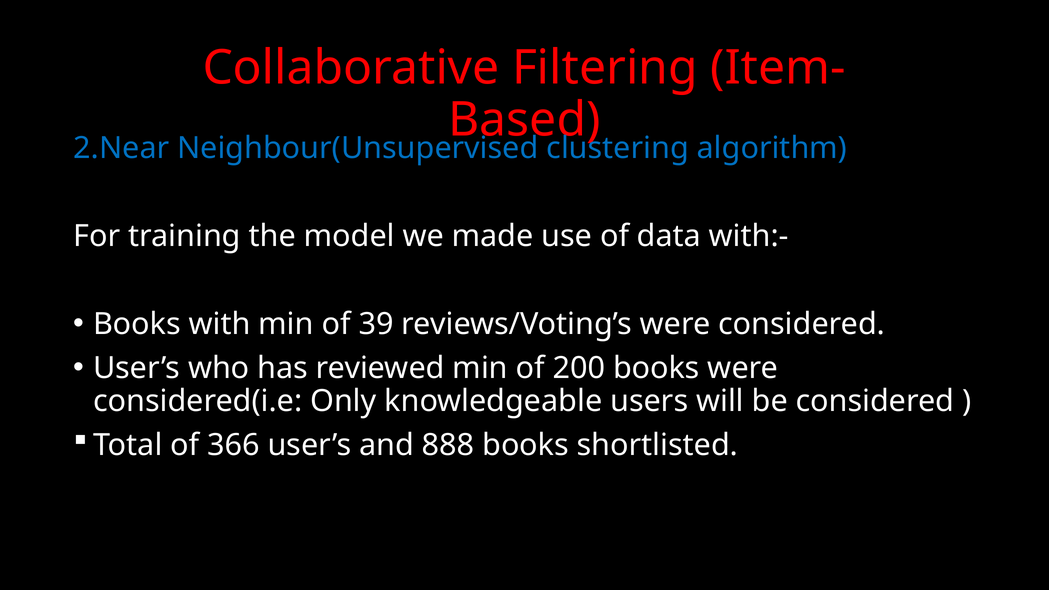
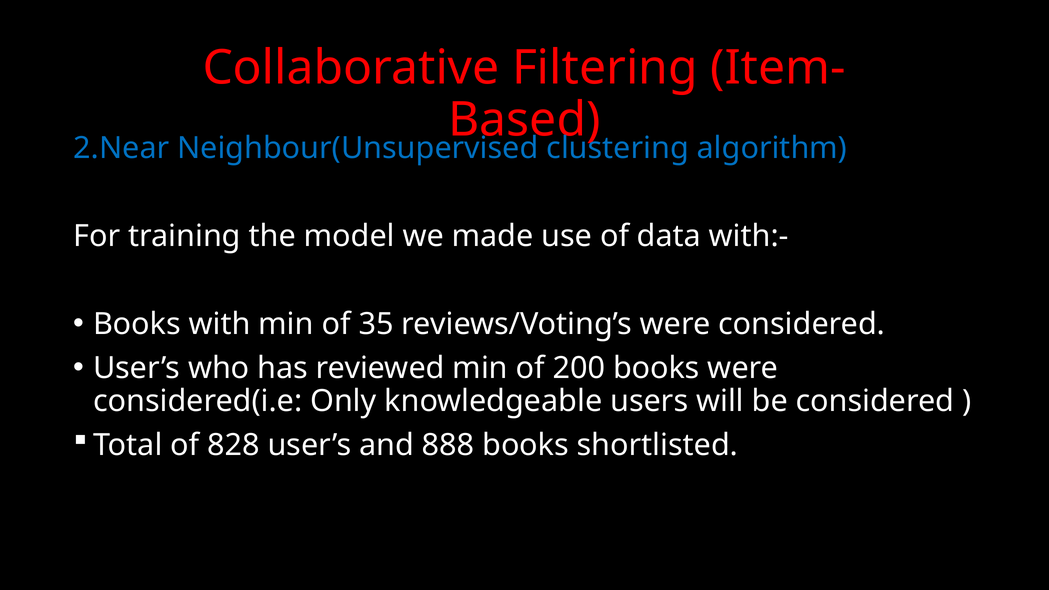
39: 39 -> 35
366: 366 -> 828
